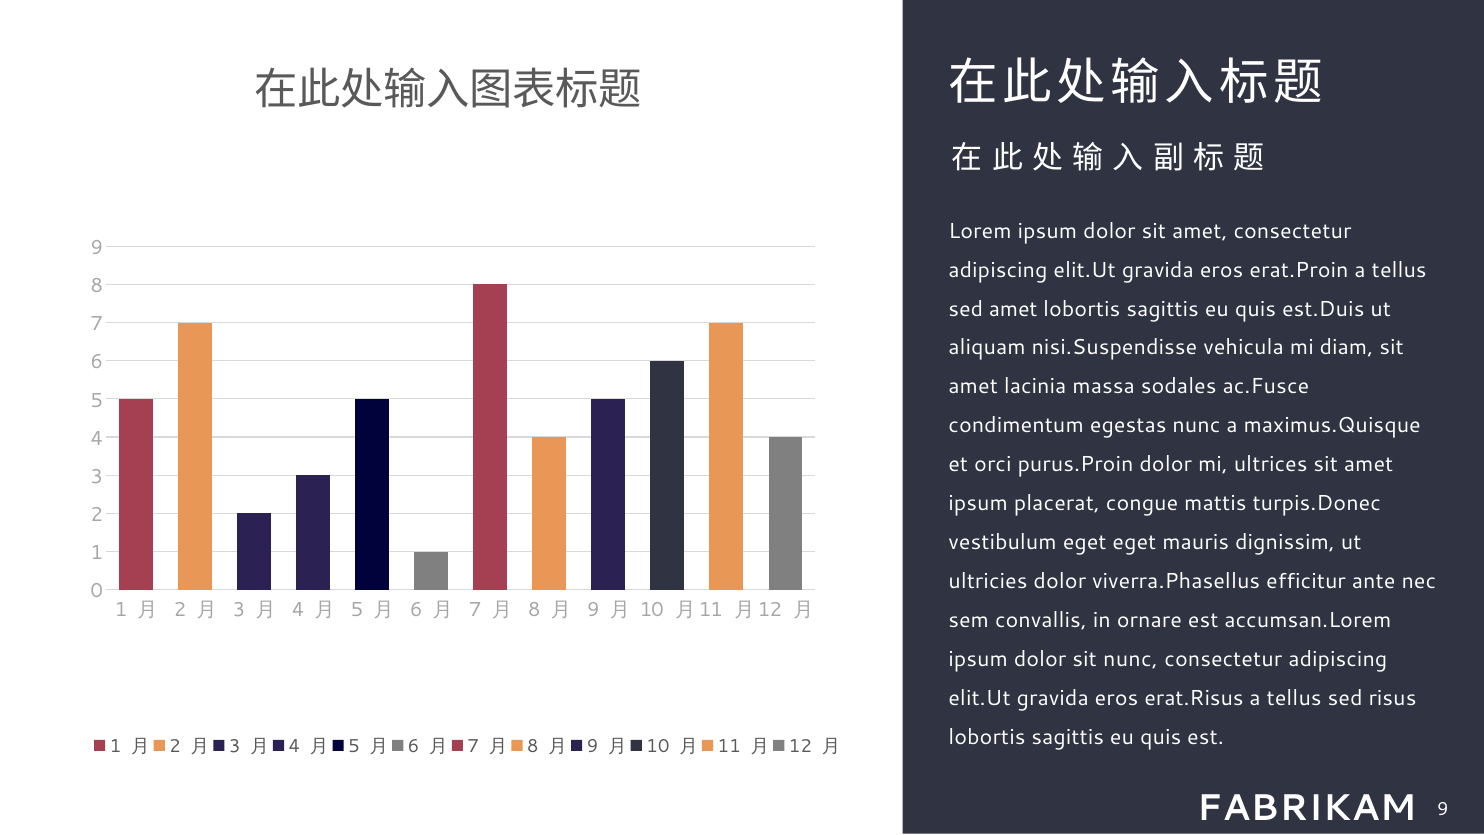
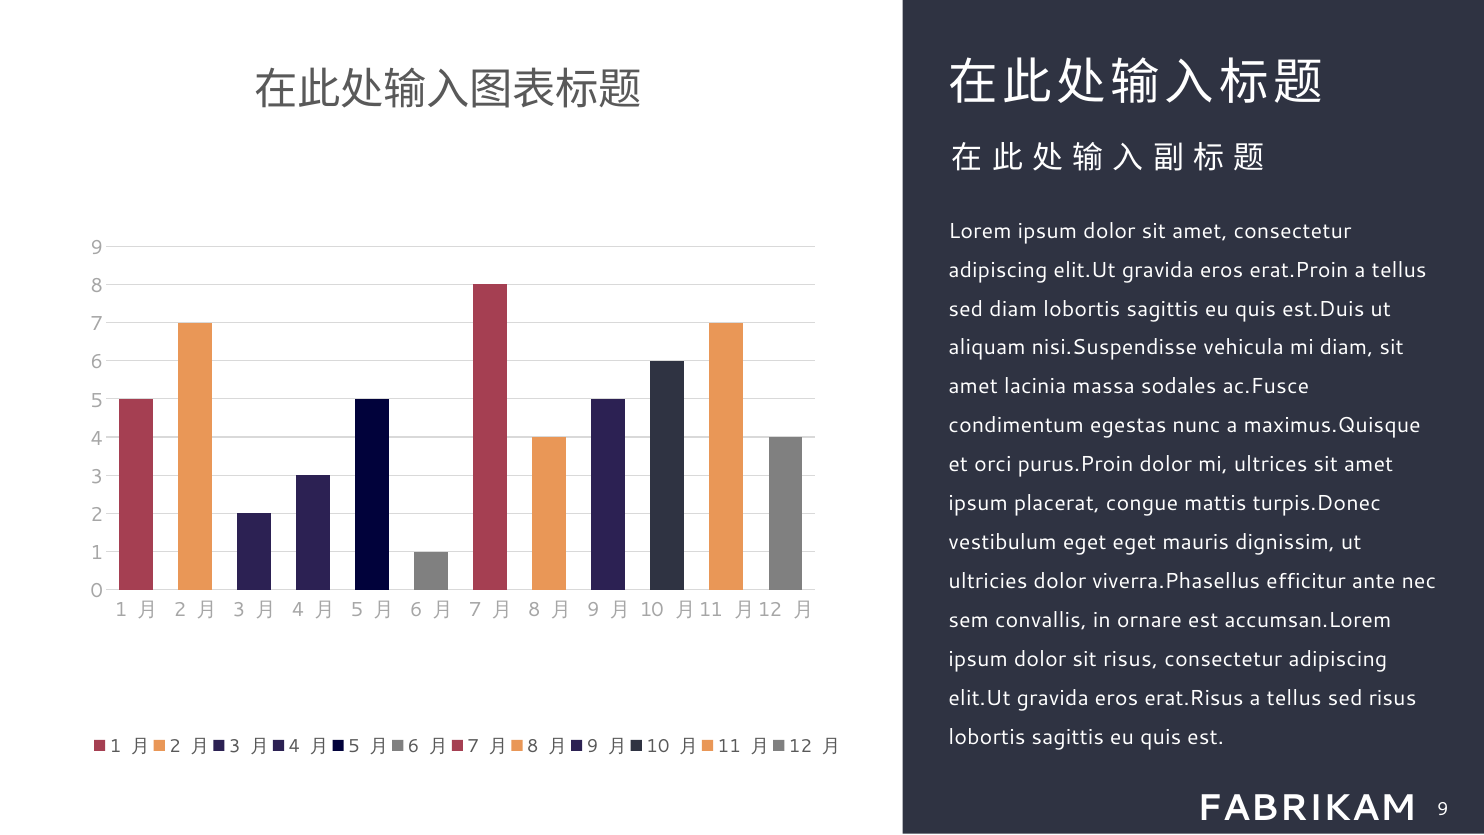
sed amet: amet -> diam
sit nunc: nunc -> risus
